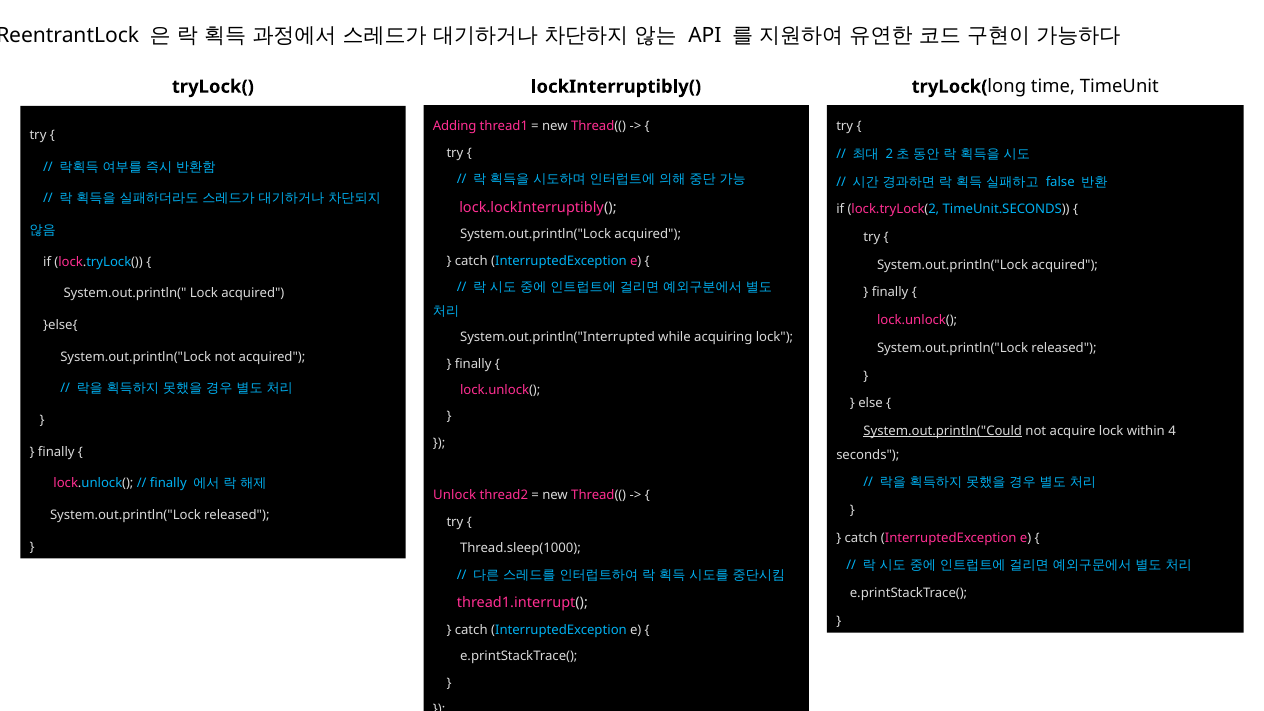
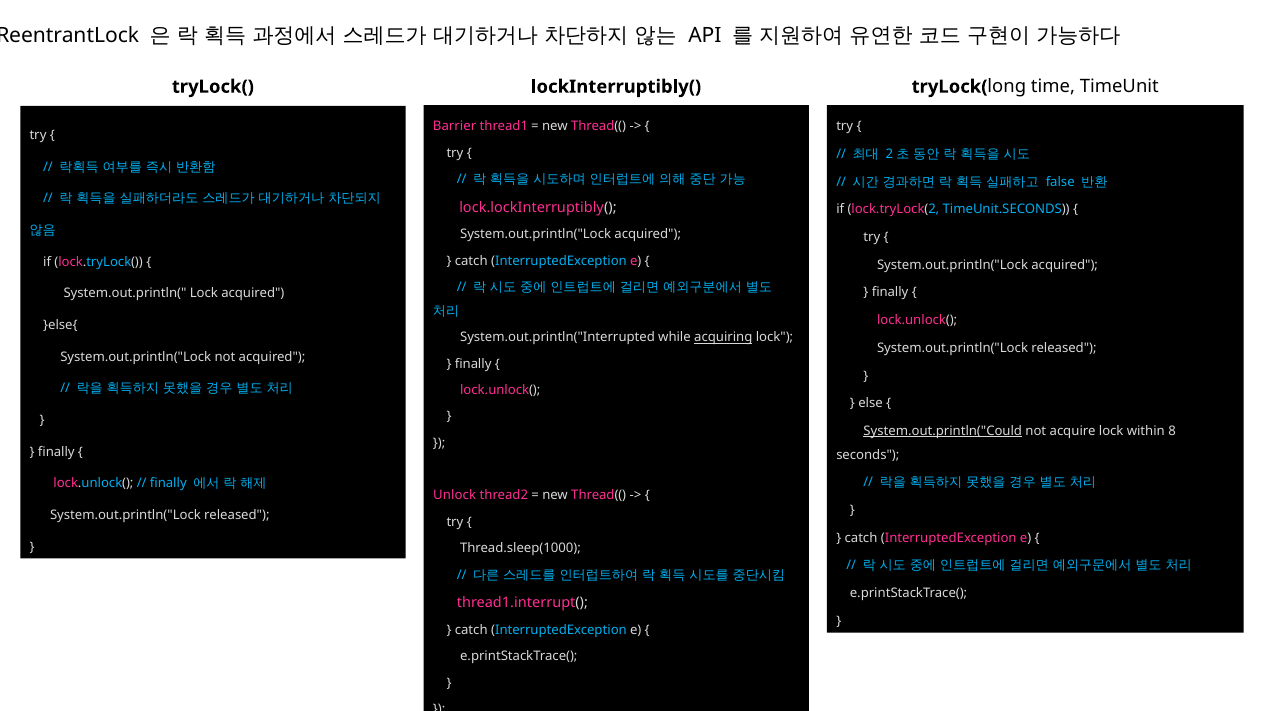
Adding: Adding -> Barrier
acquiring underline: none -> present
4: 4 -> 8
